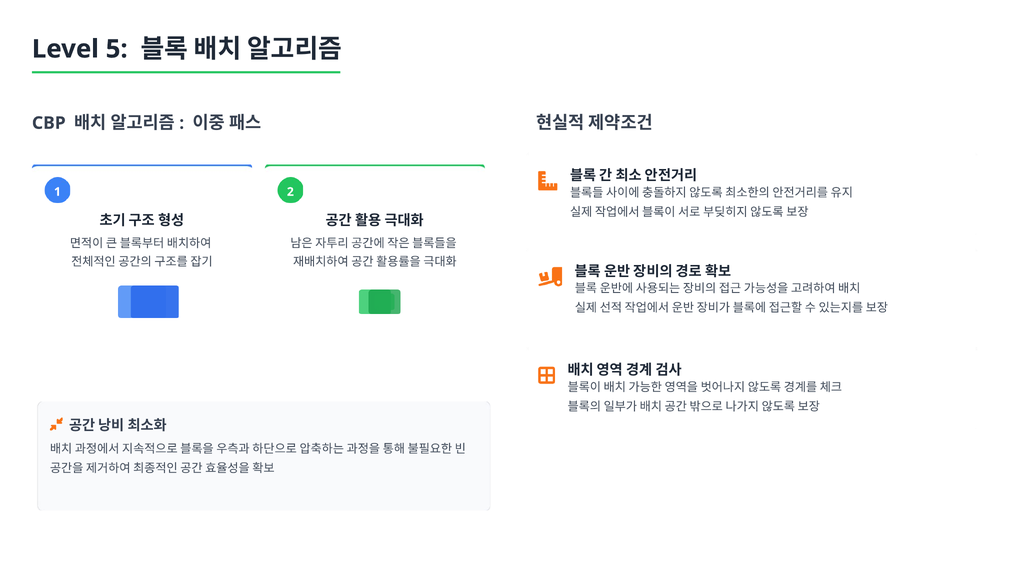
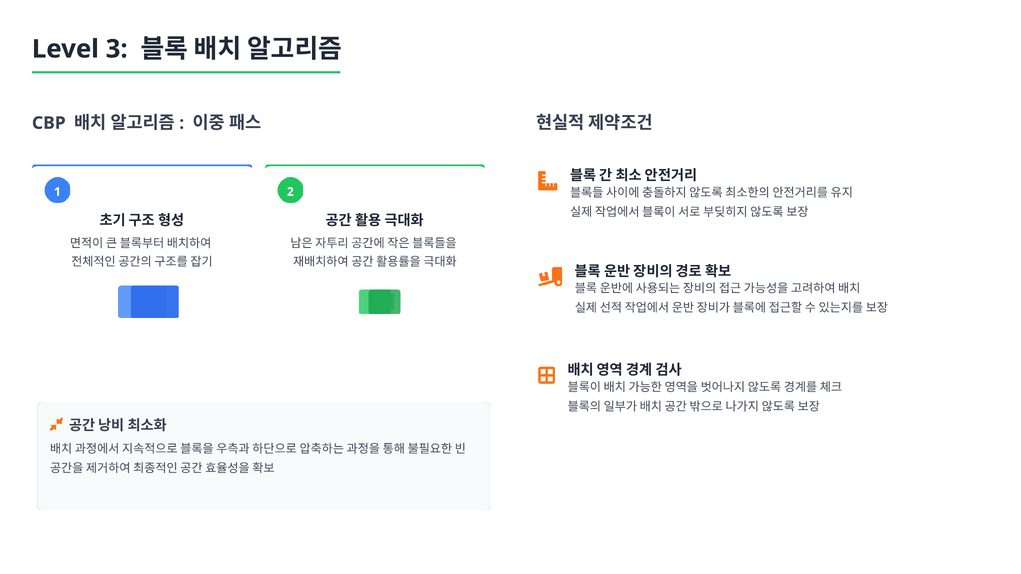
5: 5 -> 3
